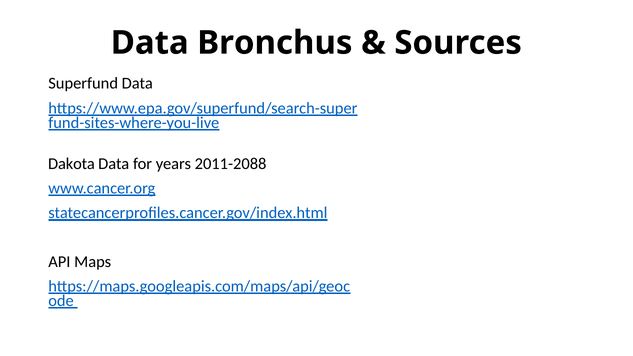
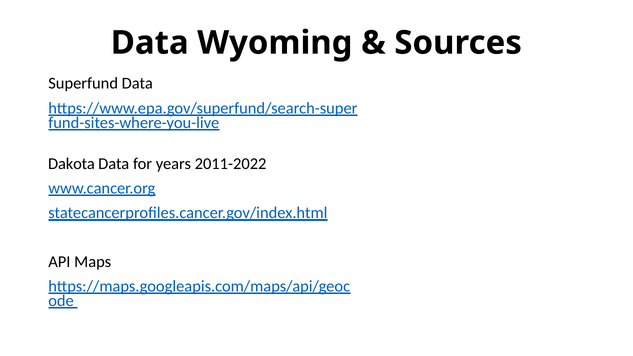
Bronchus: Bronchus -> Wyoming
2011-2088: 2011-2088 -> 2011-2022
